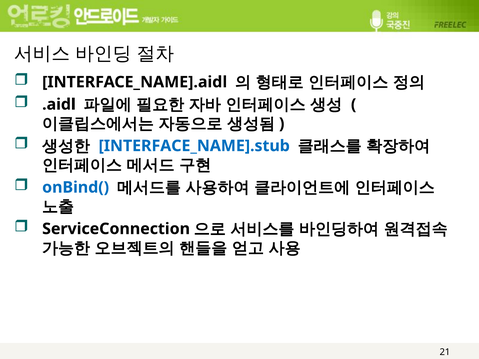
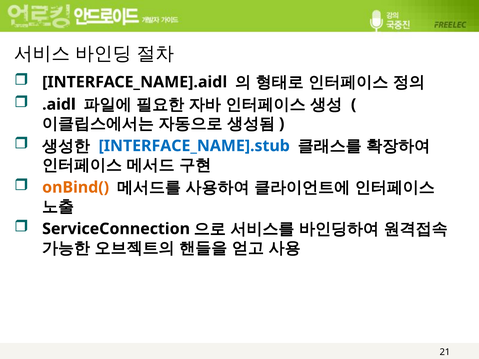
onBind( colour: blue -> orange
